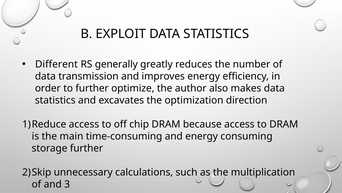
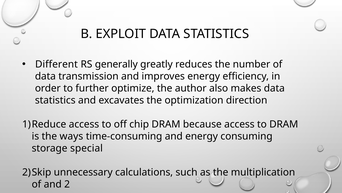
main: main -> ways
storage further: further -> special
3: 3 -> 2
